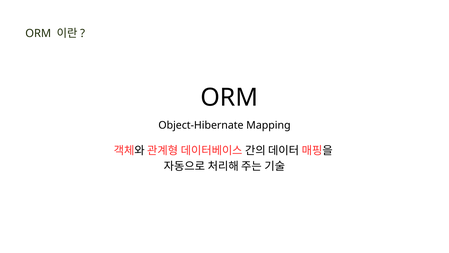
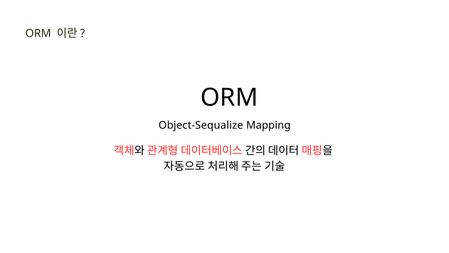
Object-Hibernate: Object-Hibernate -> Object-Sequalize
